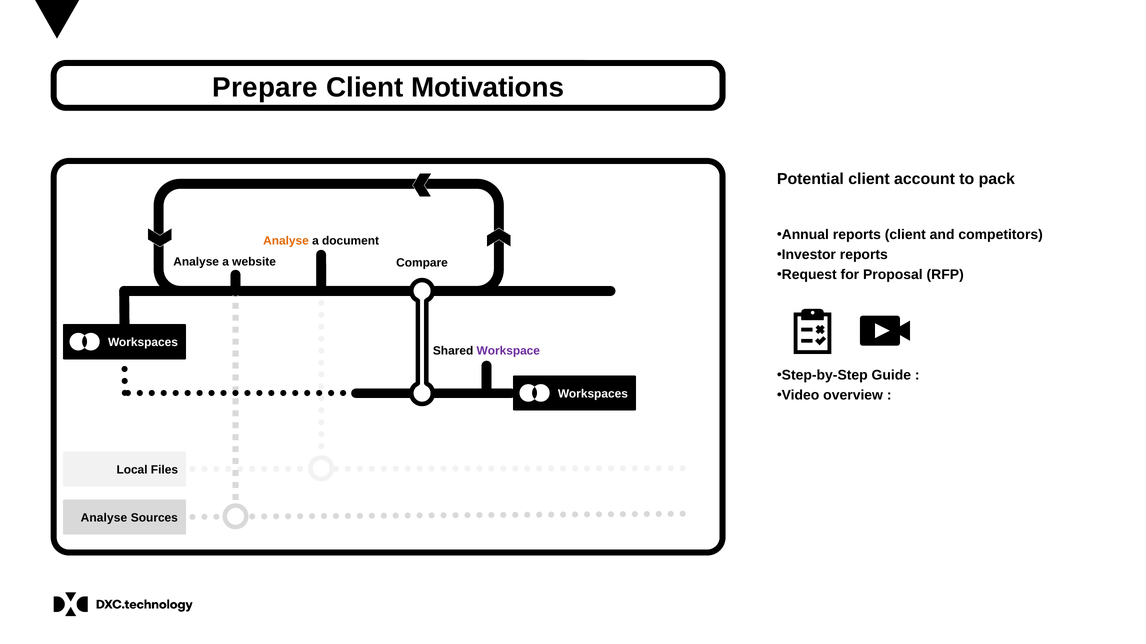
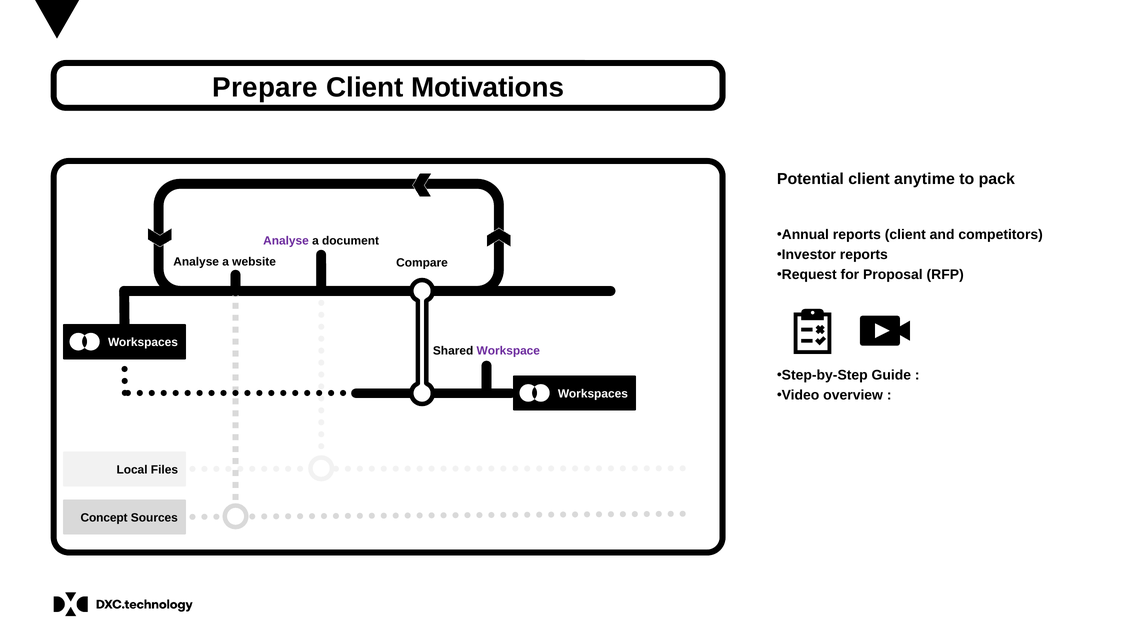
account: account -> anytime
Analyse at (286, 241) colour: orange -> purple
Analyse at (104, 518): Analyse -> Concept
